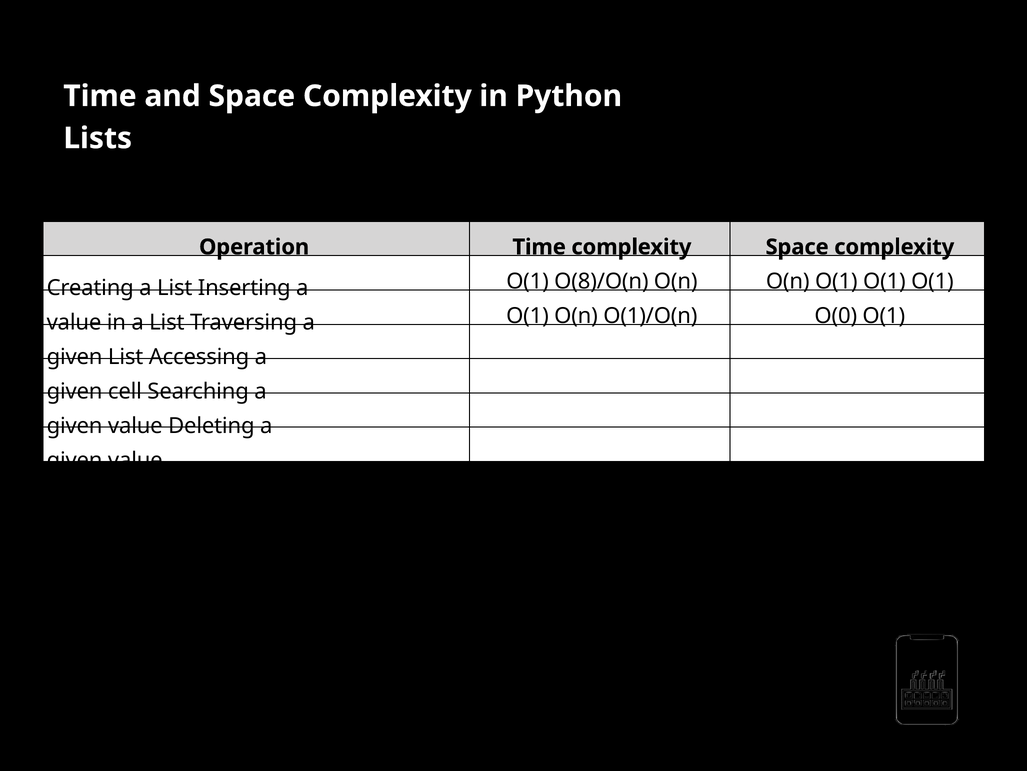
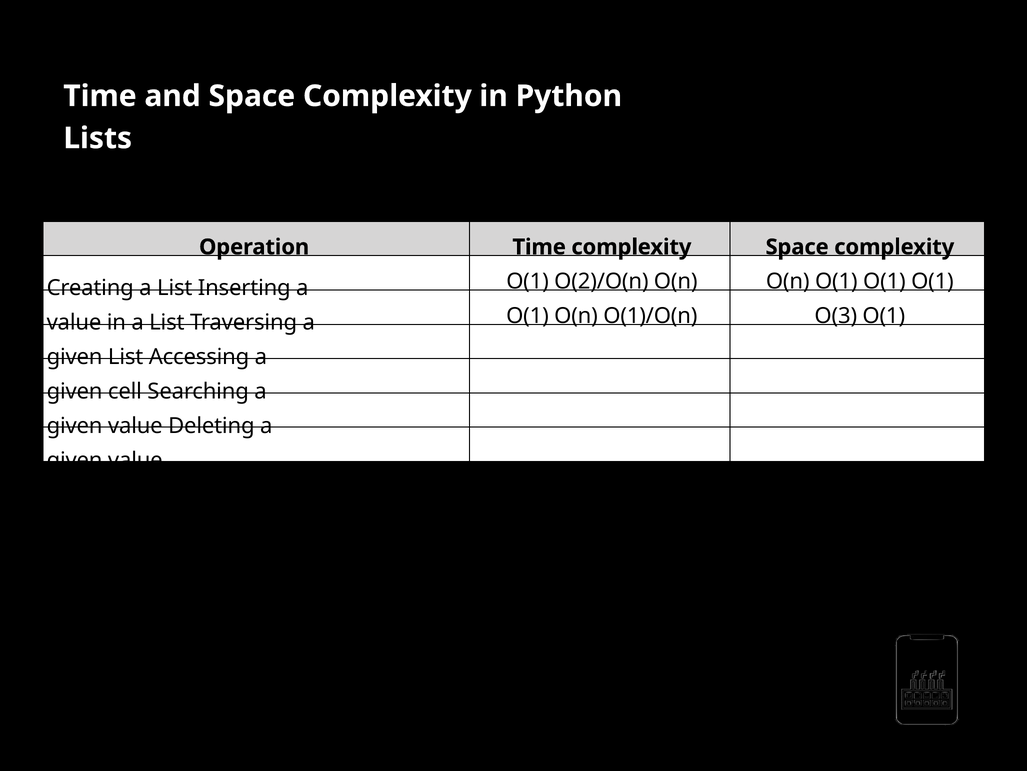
O(8)/O(n: O(8)/O(n -> O(2)/O(n
O(0: O(0 -> O(3
